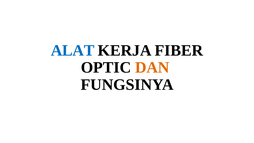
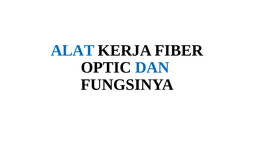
DAN colour: orange -> blue
